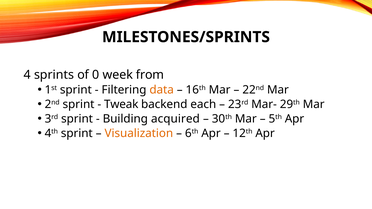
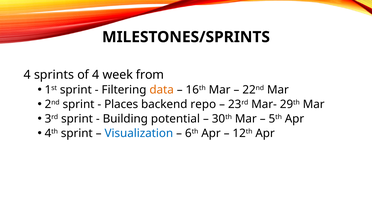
of 0: 0 -> 4
Tweak: Tweak -> Places
each: each -> repo
acquired: acquired -> potential
Visualization colour: orange -> blue
